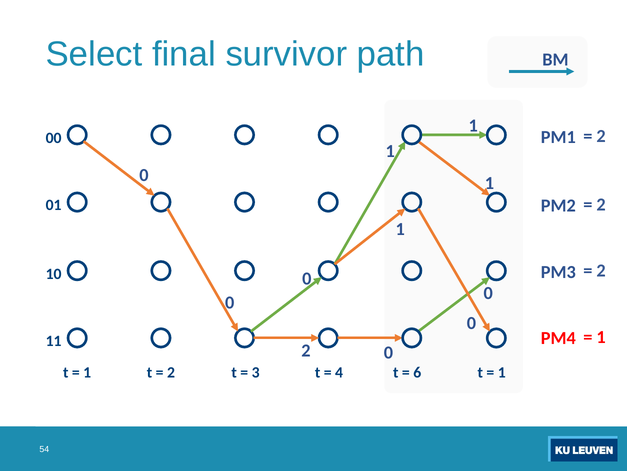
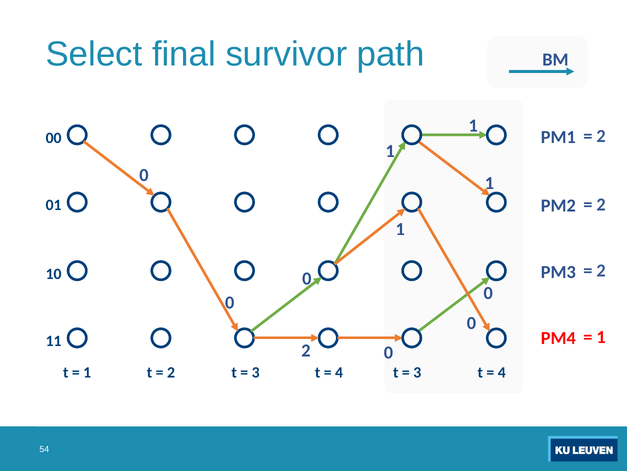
6 at (417, 372): 6 -> 3
1 at (502, 372): 1 -> 4
